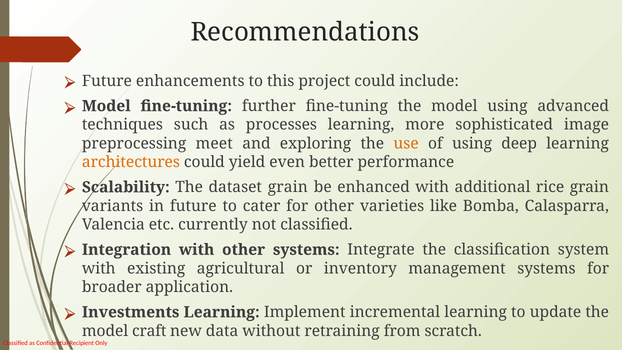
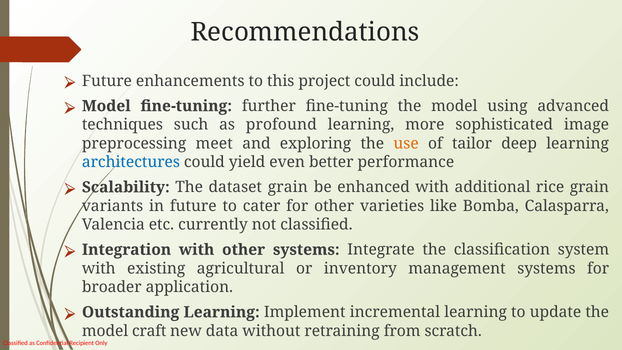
processes: processes -> profound
of using: using -> tailor
architectures colour: orange -> blue
Investments: Investments -> Outstanding
